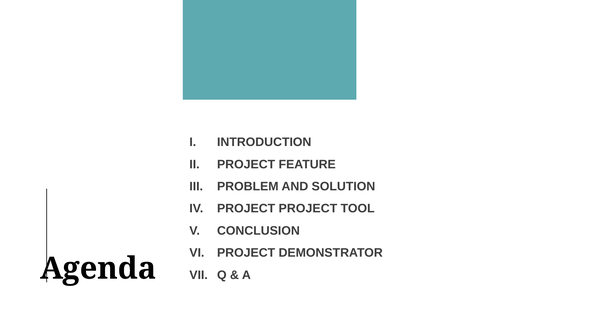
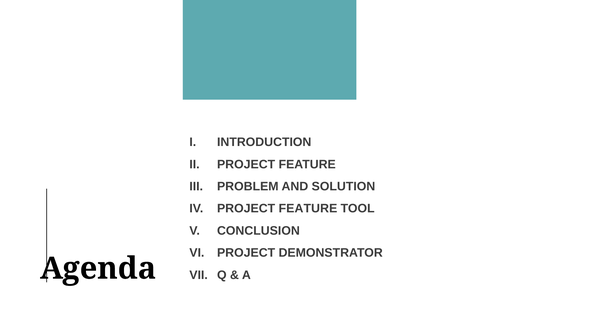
PROJECT at (308, 208): PROJECT -> FEATURE
